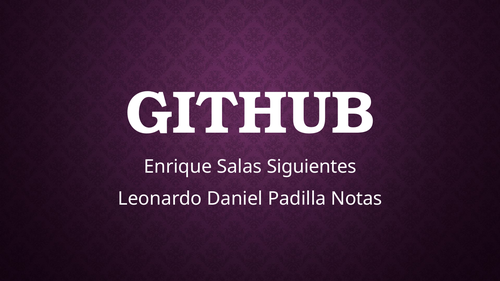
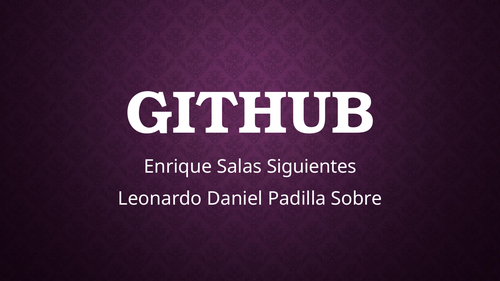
Notas: Notas -> Sobre
